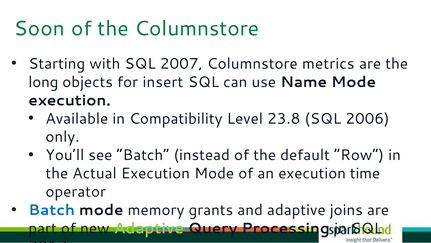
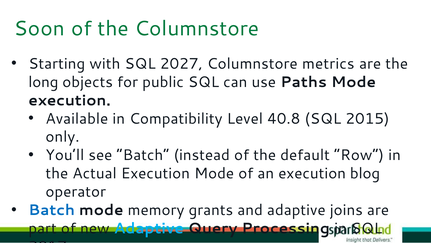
2007: 2007 -> 2027
insert: insert -> public
Name: Name -> Paths
23.8: 23.8 -> 40.8
2006: 2006 -> 2015
time: time -> blog
Adaptive at (149, 228) colour: light green -> light blue
